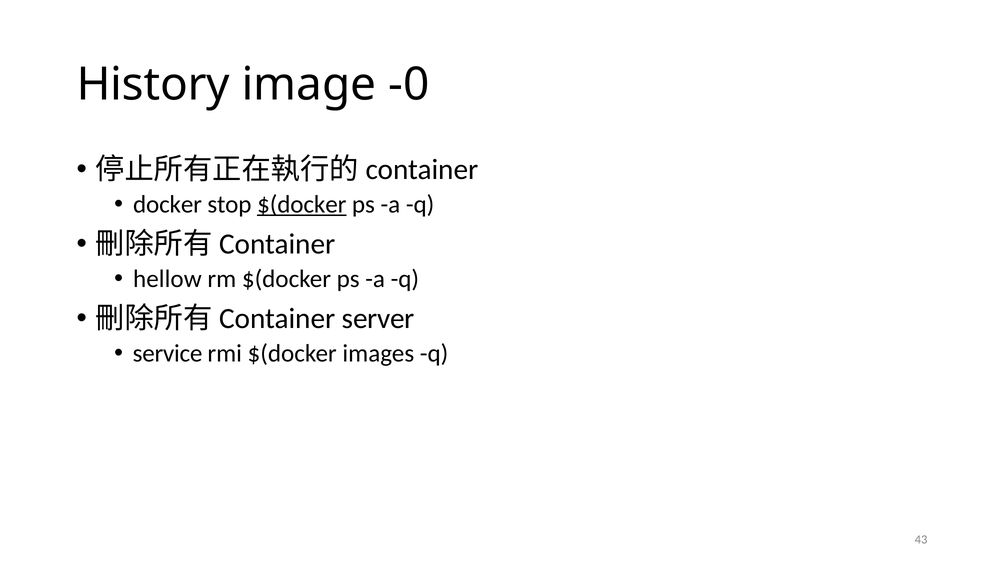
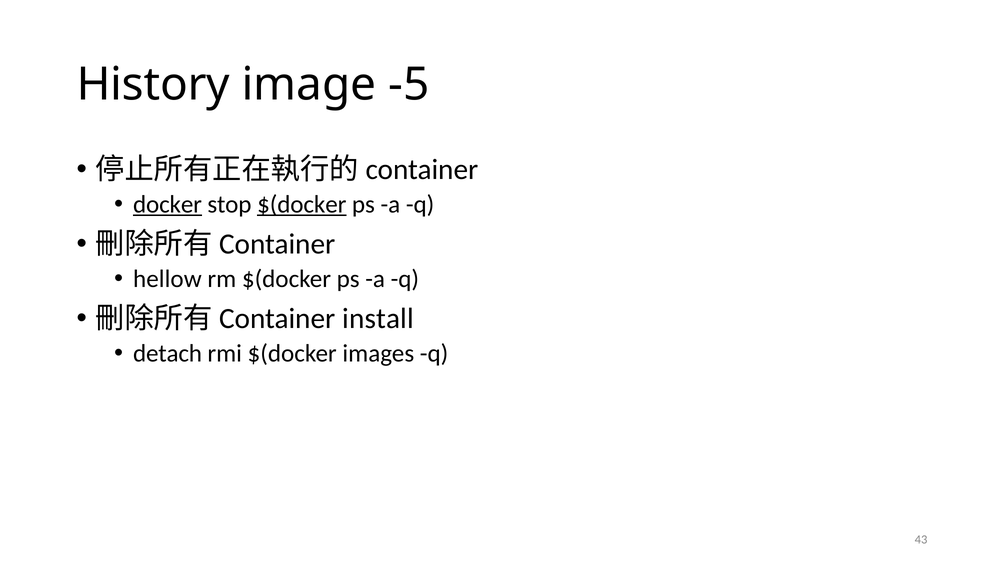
-0: -0 -> -5
docker underline: none -> present
server: server -> install
service: service -> detach
